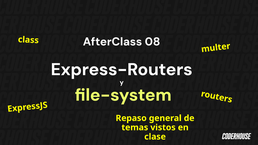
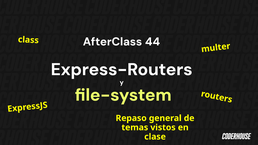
08: 08 -> 44
